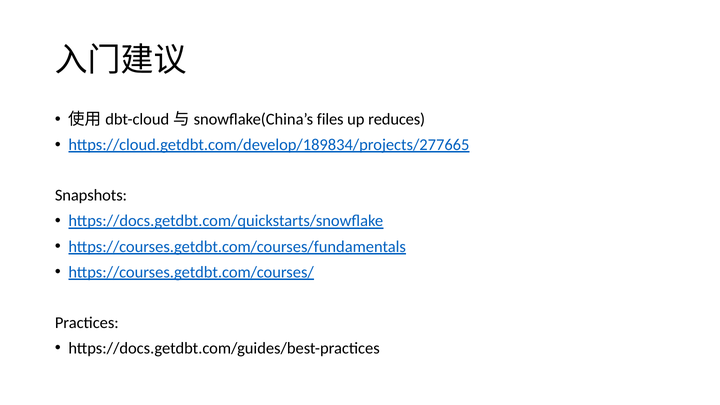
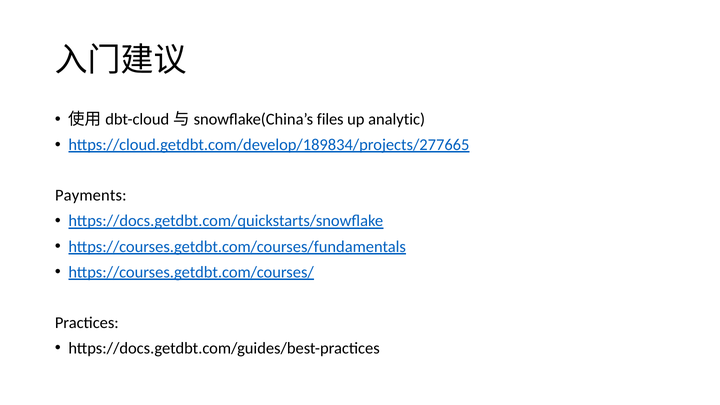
reduces: reduces -> analytic
Snapshots: Snapshots -> Payments
